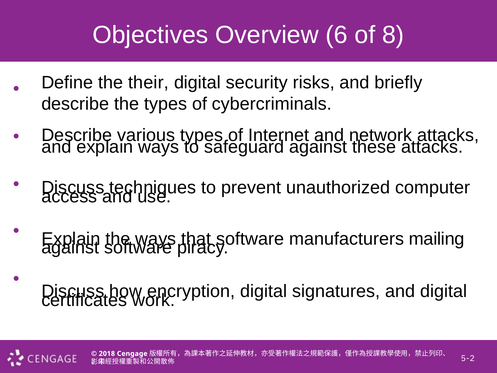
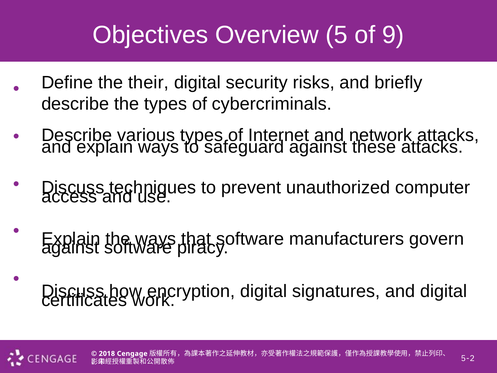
6: 6 -> 5
8: 8 -> 9
mailing: mailing -> govern
